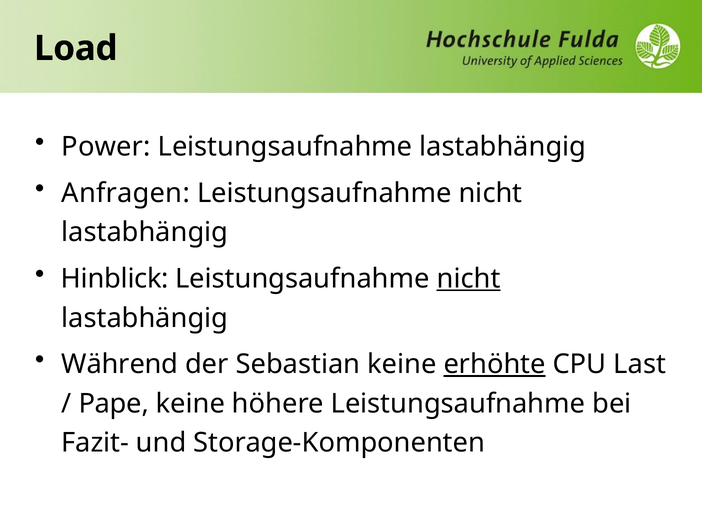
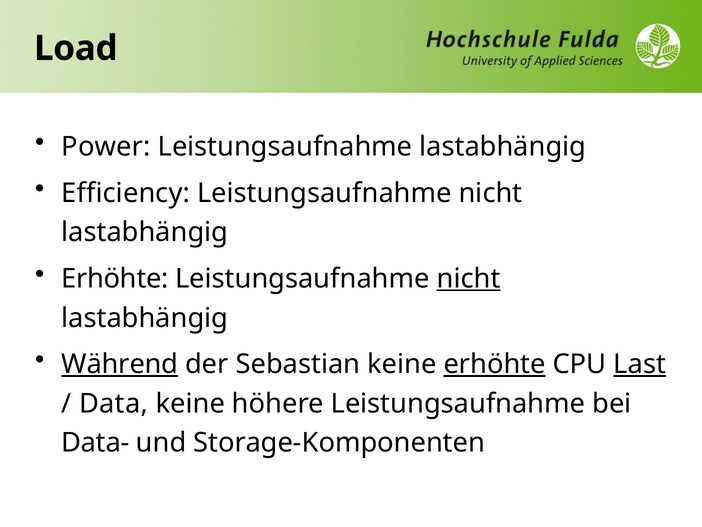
Anfragen: Anfragen -> Efficiency
Hinblick at (115, 278): Hinblick -> Erhöhte
Während underline: none -> present
Last underline: none -> present
Pape: Pape -> Data
Fazit-: Fazit- -> Data-
